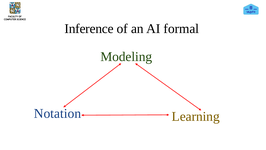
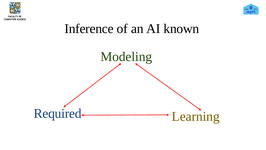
formal: formal -> known
Notation: Notation -> Required
